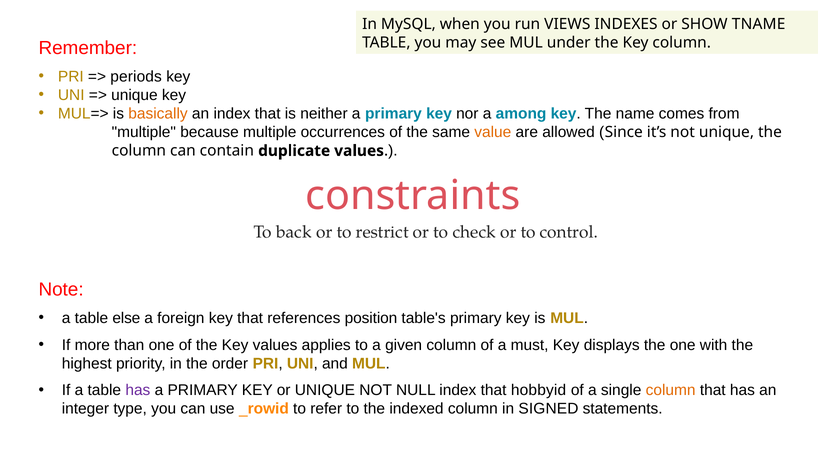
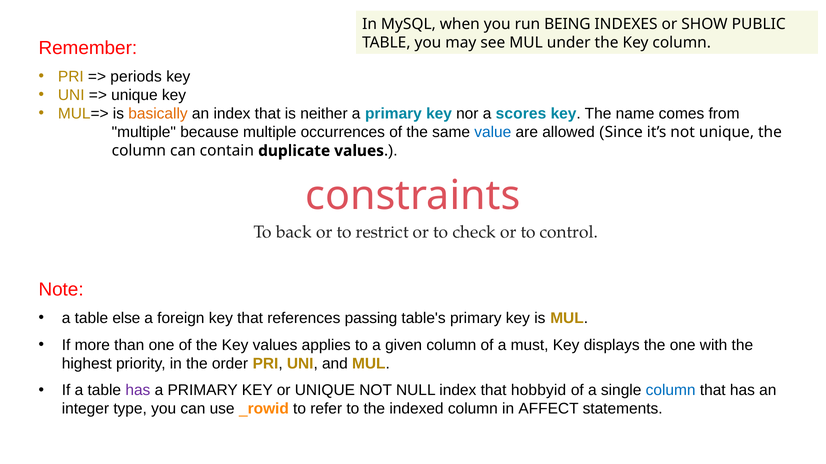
VIEWS: VIEWS -> BEING
TNAME: TNAME -> PUBLIC
among: among -> scores
value colour: orange -> blue
position: position -> passing
column at (671, 391) colour: orange -> blue
SIGNED: SIGNED -> AFFECT
